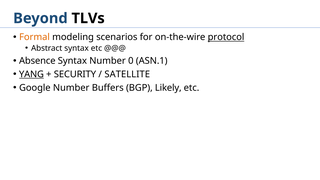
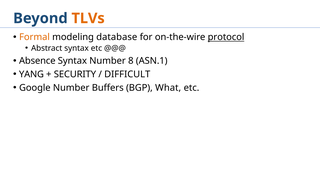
TLVs colour: black -> orange
scenarios: scenarios -> database
0: 0 -> 8
YANG underline: present -> none
SATELLITE: SATELLITE -> DIFFICULT
Likely: Likely -> What
